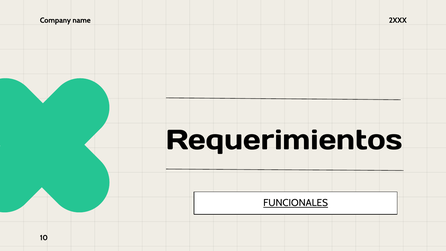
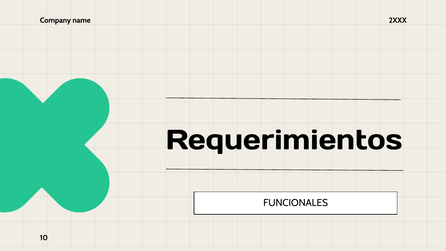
FUNCIONALES underline: present -> none
